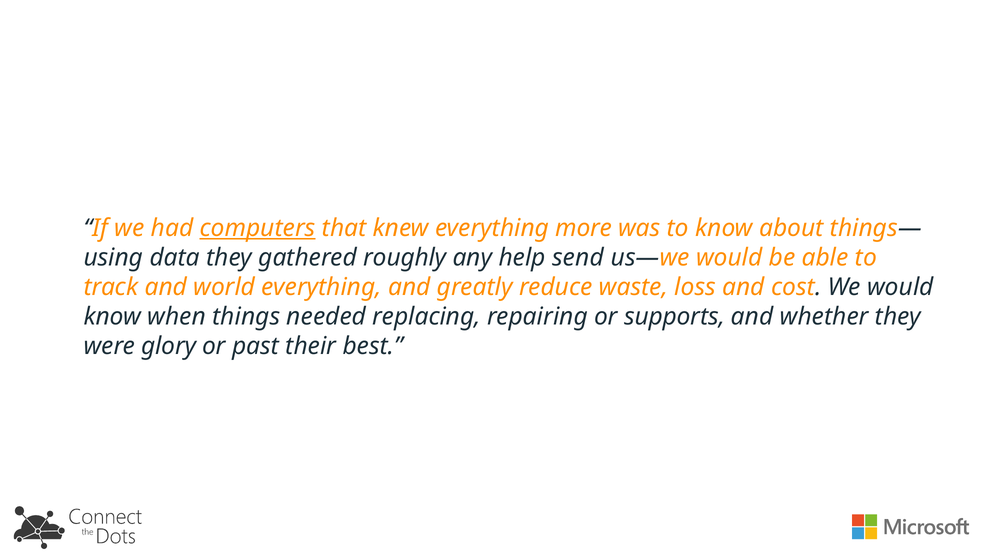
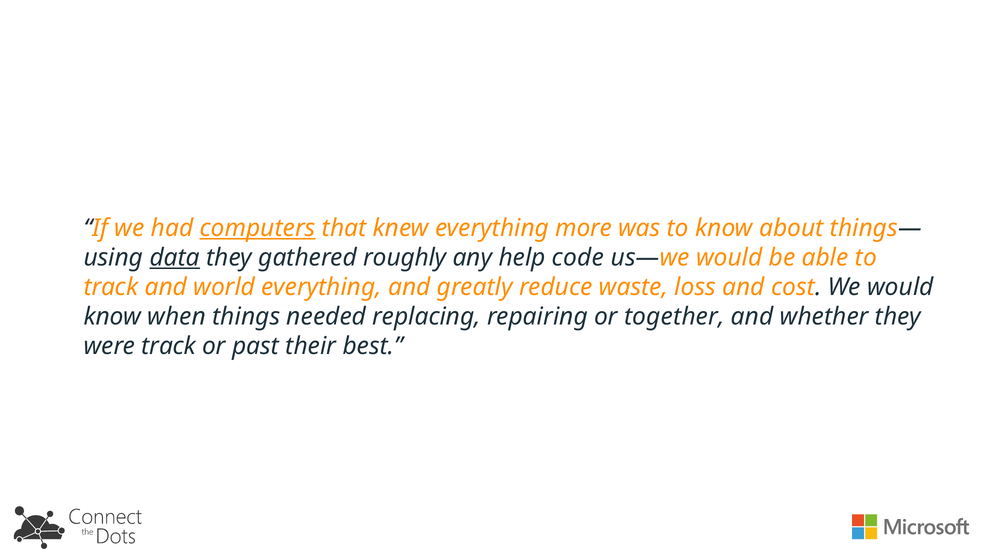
data underline: none -> present
send: send -> code
supports: supports -> together
were glory: glory -> track
